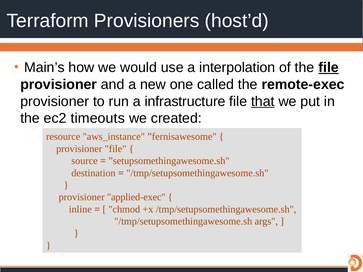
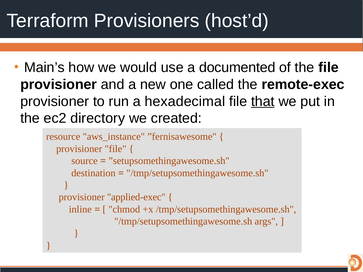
interpolation: interpolation -> documented
file at (329, 68) underline: present -> none
infrastructure: infrastructure -> hexadecimal
timeouts: timeouts -> directory
